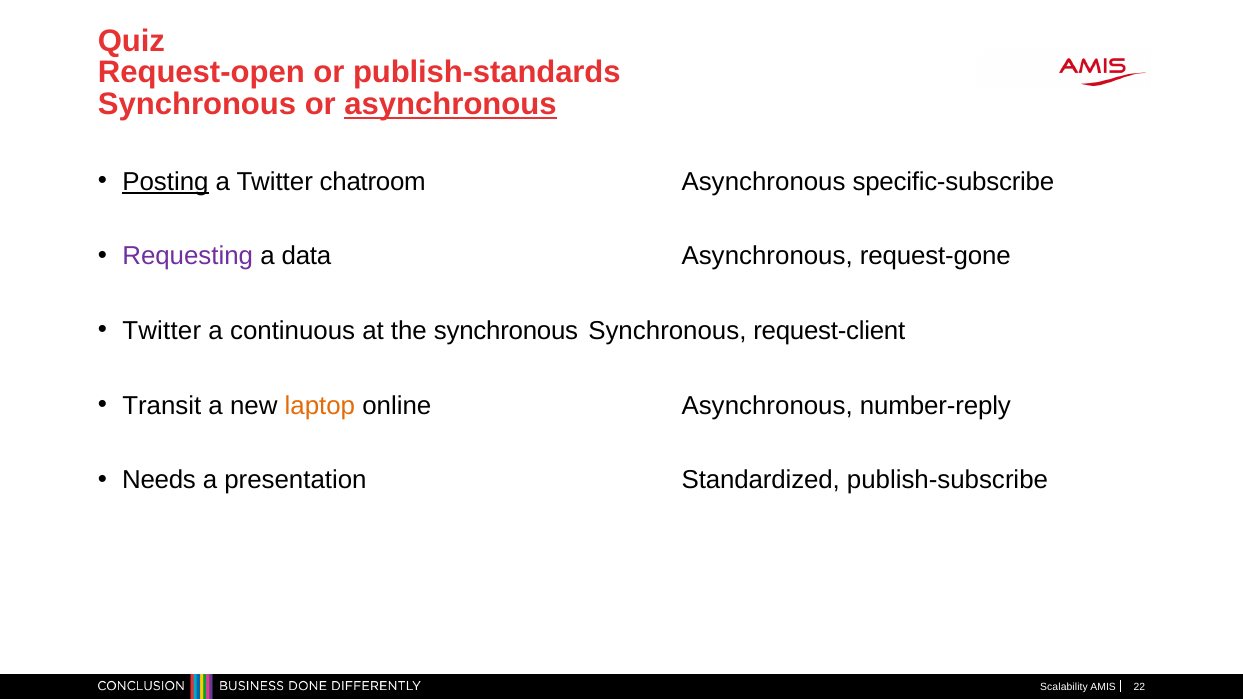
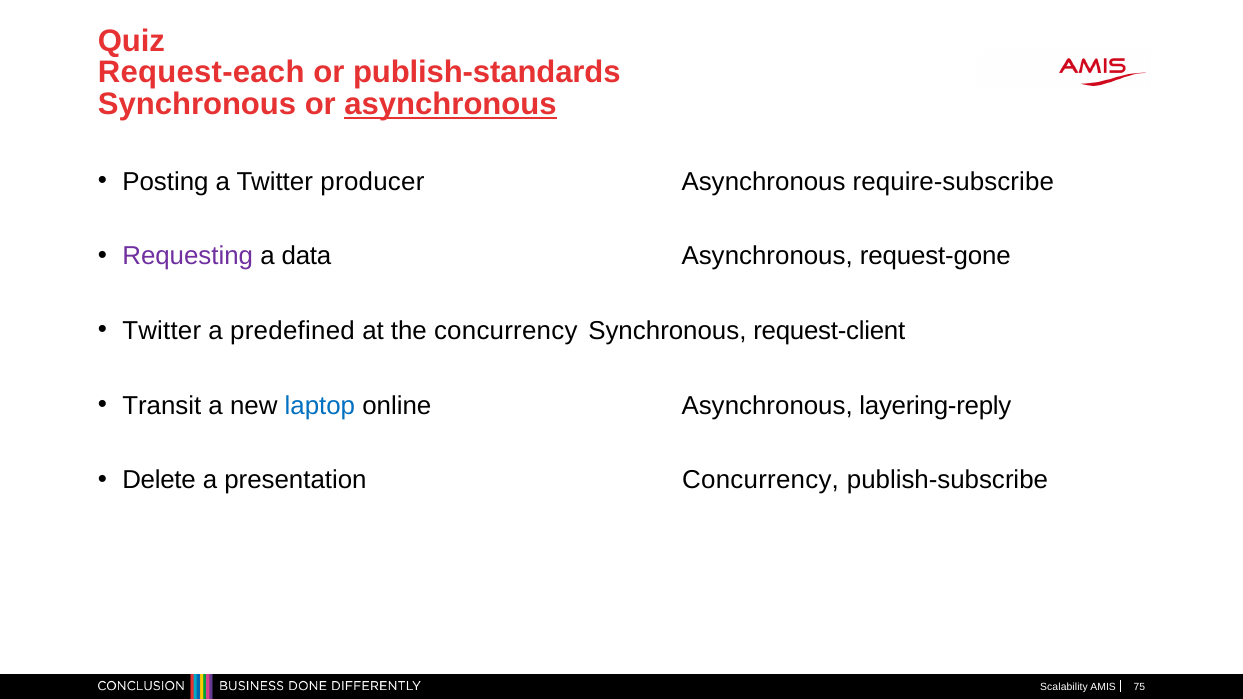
Request-open: Request-open -> Request-each
Posting underline: present -> none
chatroom: chatroom -> producer
specific-subscribe: specific-subscribe -> require-subscribe
continuous: continuous -> predefined
the synchronous: synchronous -> concurrency
laptop colour: orange -> blue
number-reply: number-reply -> layering-reply
Needs: Needs -> Delete
presentation Standardized: Standardized -> Concurrency
22: 22 -> 75
